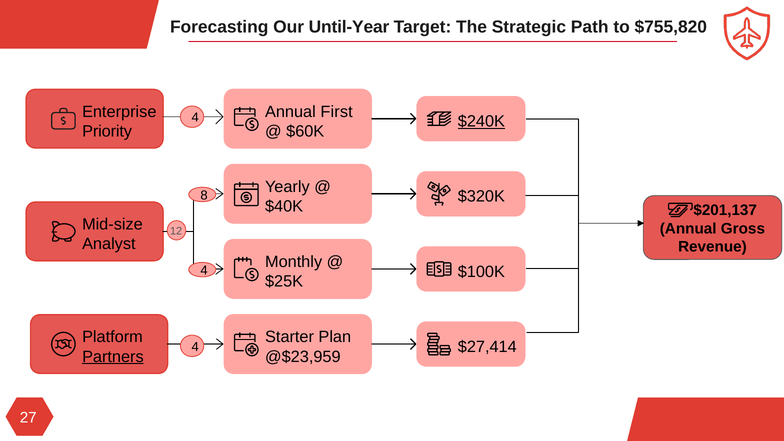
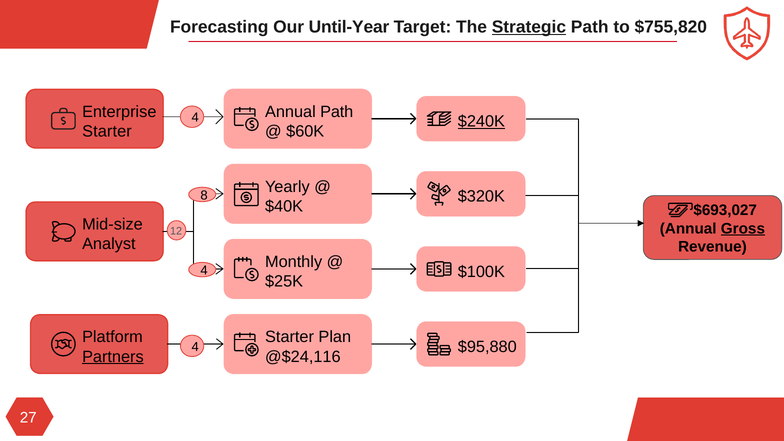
Strategic underline: none -> present
Annual First: First -> Path
Priority at (107, 131): Priority -> Starter
$201,137: $201,137 -> $693,027
Gross underline: none -> present
$27,414: $27,414 -> $95,880
@$23,959: @$23,959 -> @$24,116
